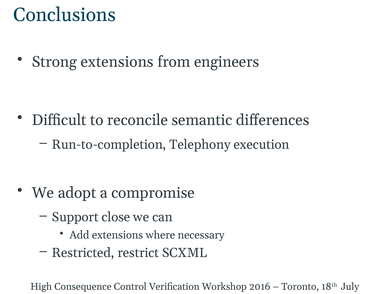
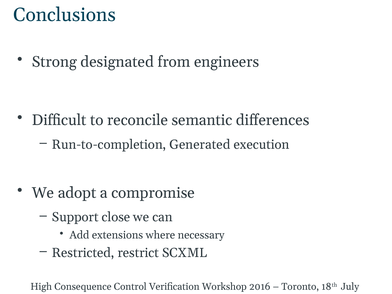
Strong extensions: extensions -> designated
Telephony: Telephony -> Generated
